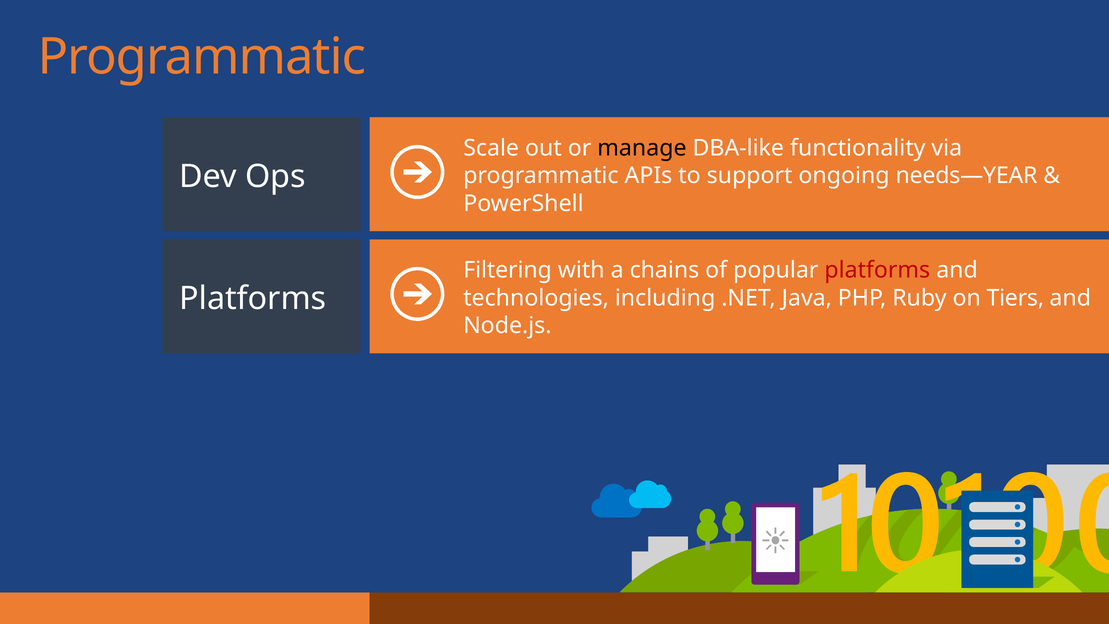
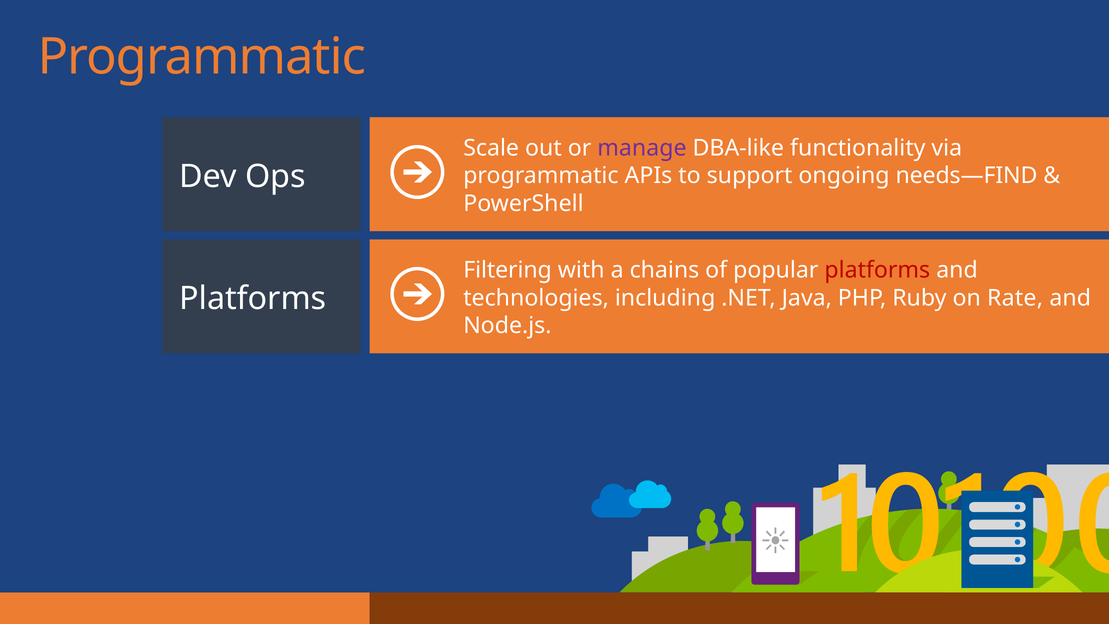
manage colour: black -> purple
needs—YEAR: needs—YEAR -> needs—FIND
Tiers: Tiers -> Rate
